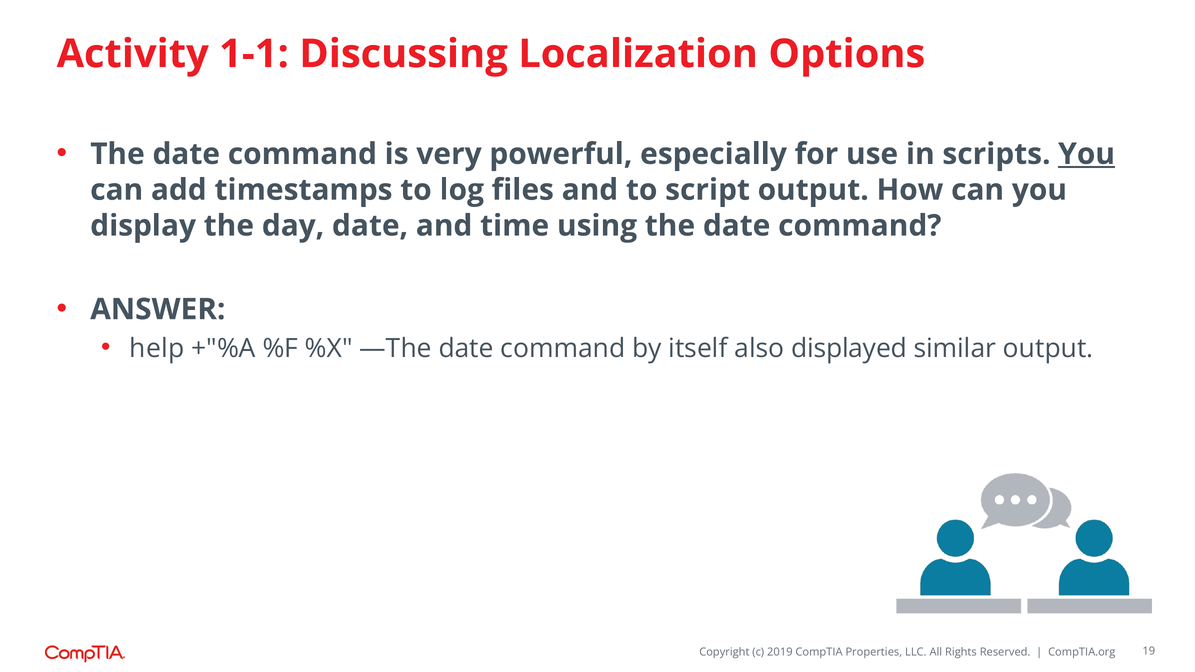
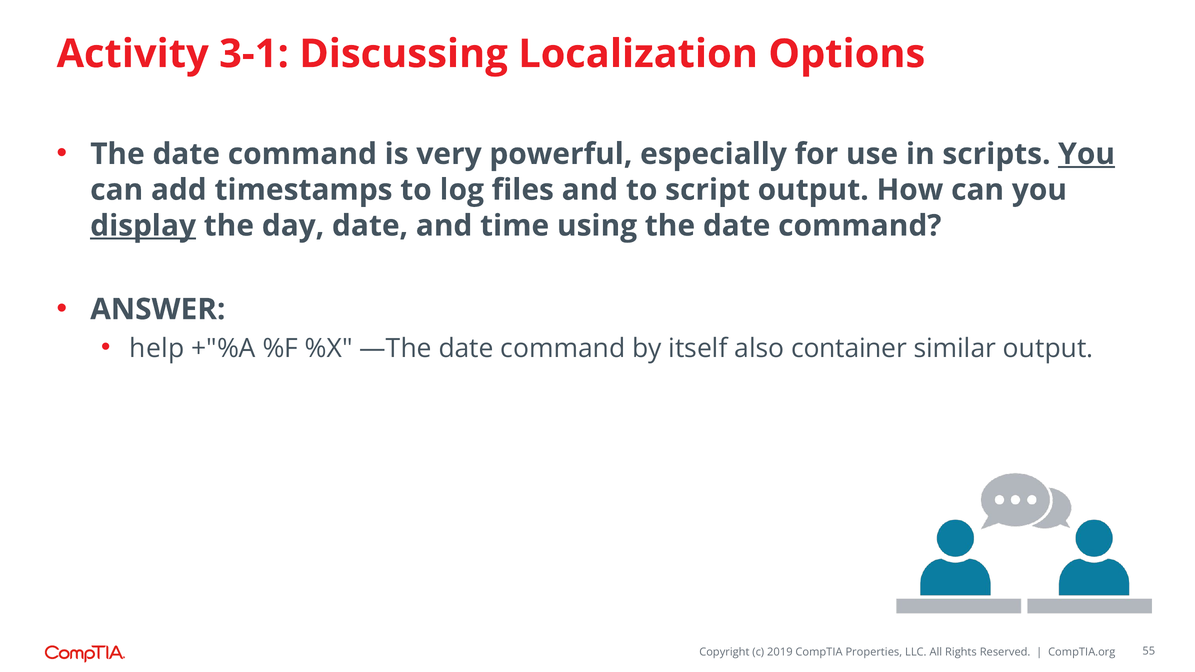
1-1: 1-1 -> 3-1
display underline: none -> present
displayed: displayed -> container
19: 19 -> 55
